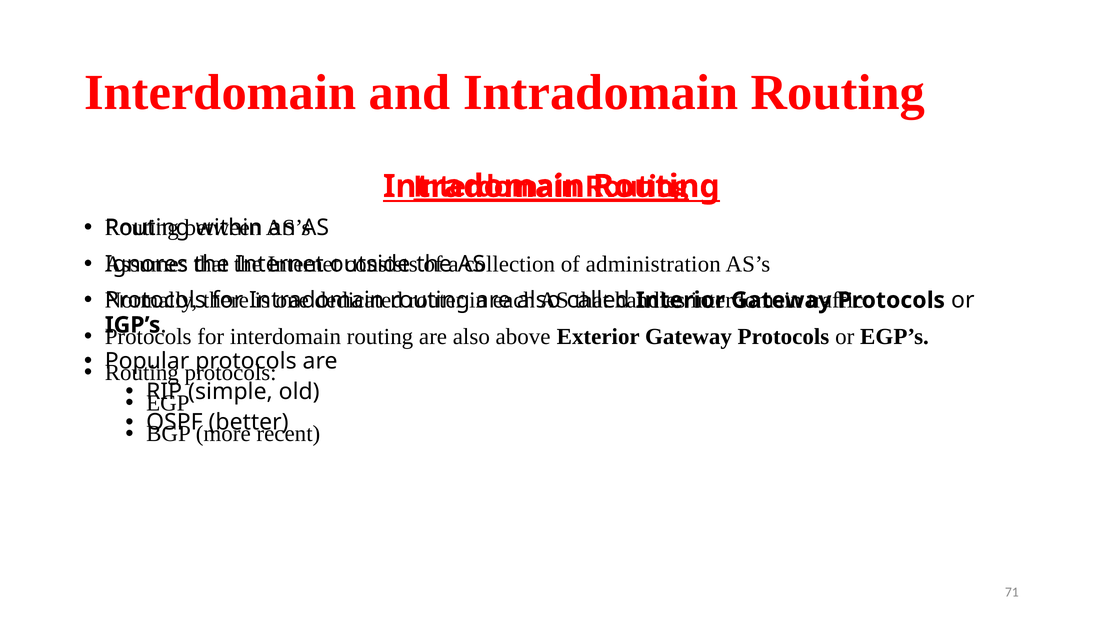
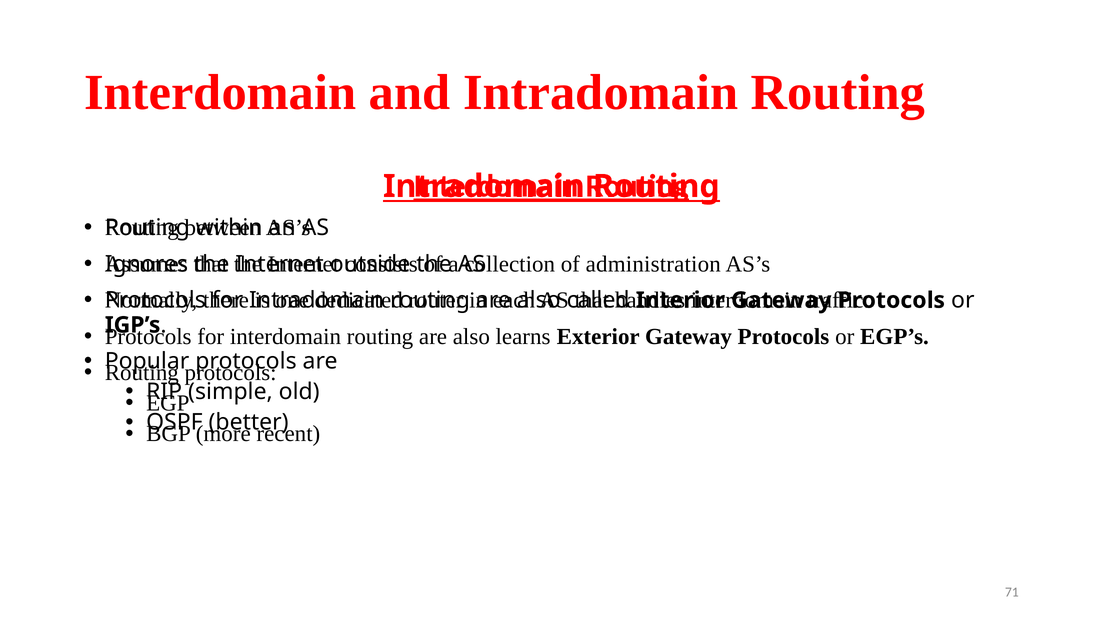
above: above -> learns
